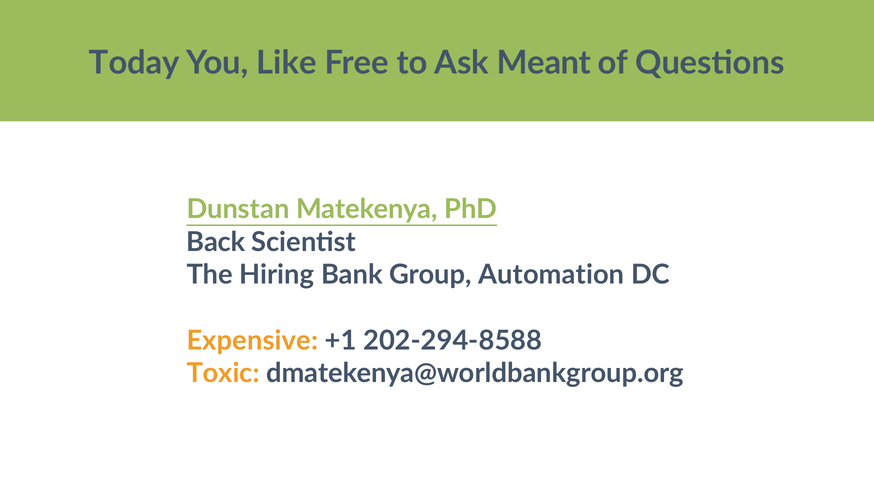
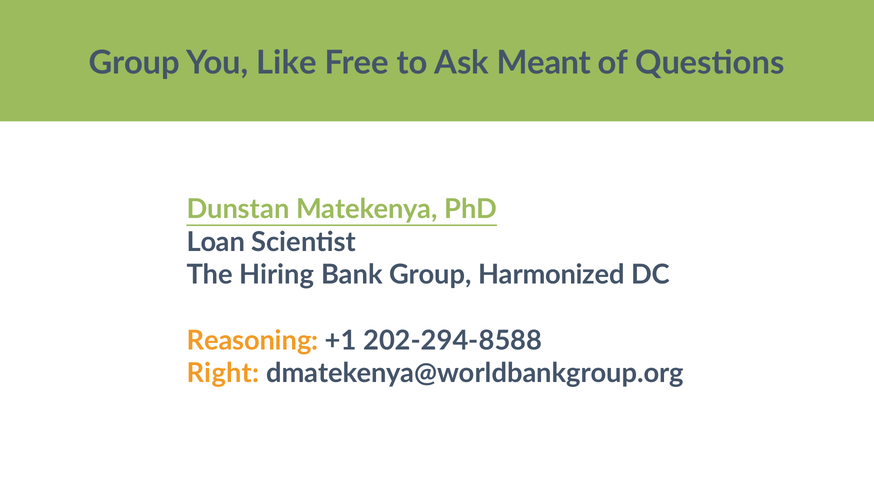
Today at (134, 63): Today -> Group
Back: Back -> Loan
Automation: Automation -> Harmonized
Expensive: Expensive -> Reasoning
Toxic: Toxic -> Right
